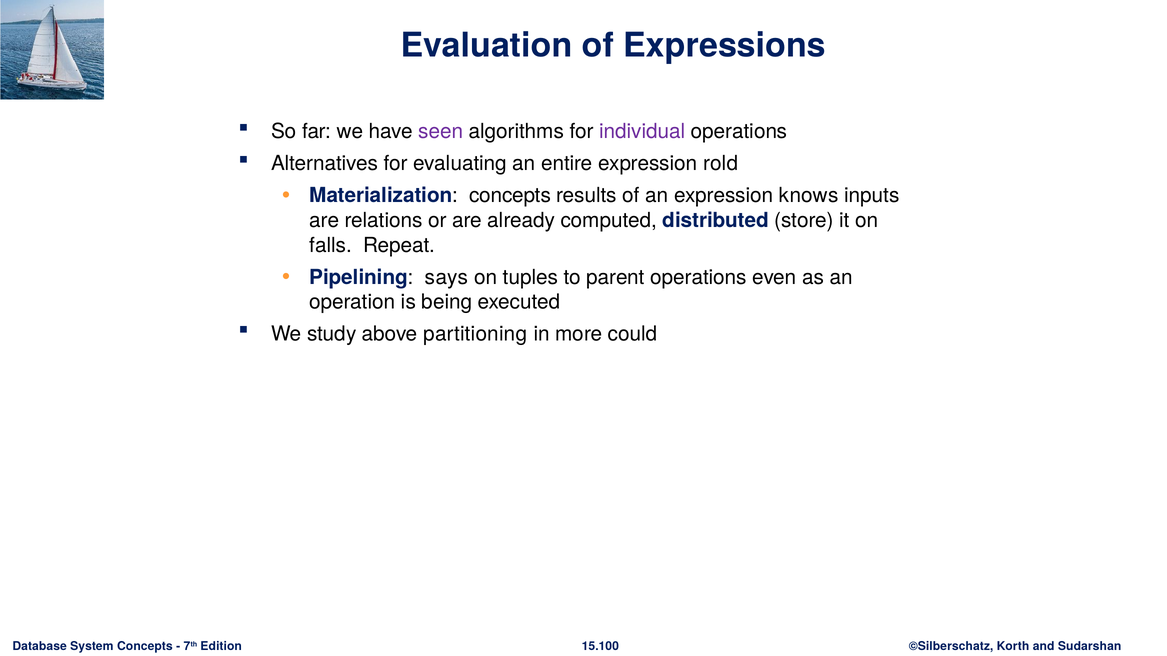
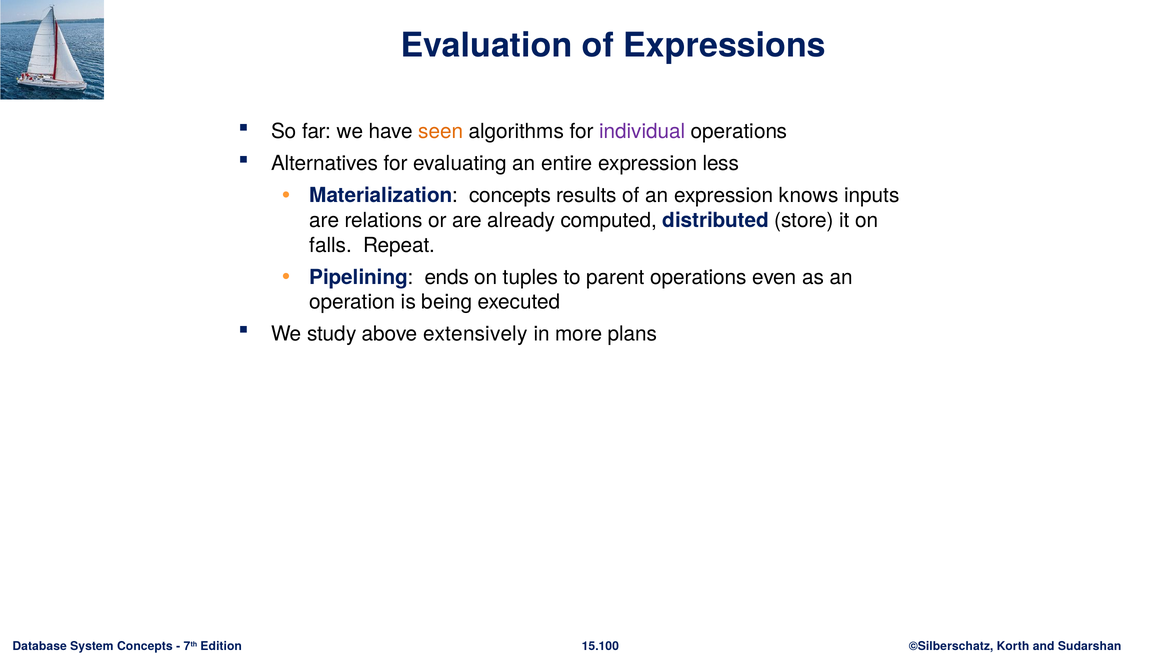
seen colour: purple -> orange
rold: rold -> less
says: says -> ends
partitioning: partitioning -> extensively
could: could -> plans
